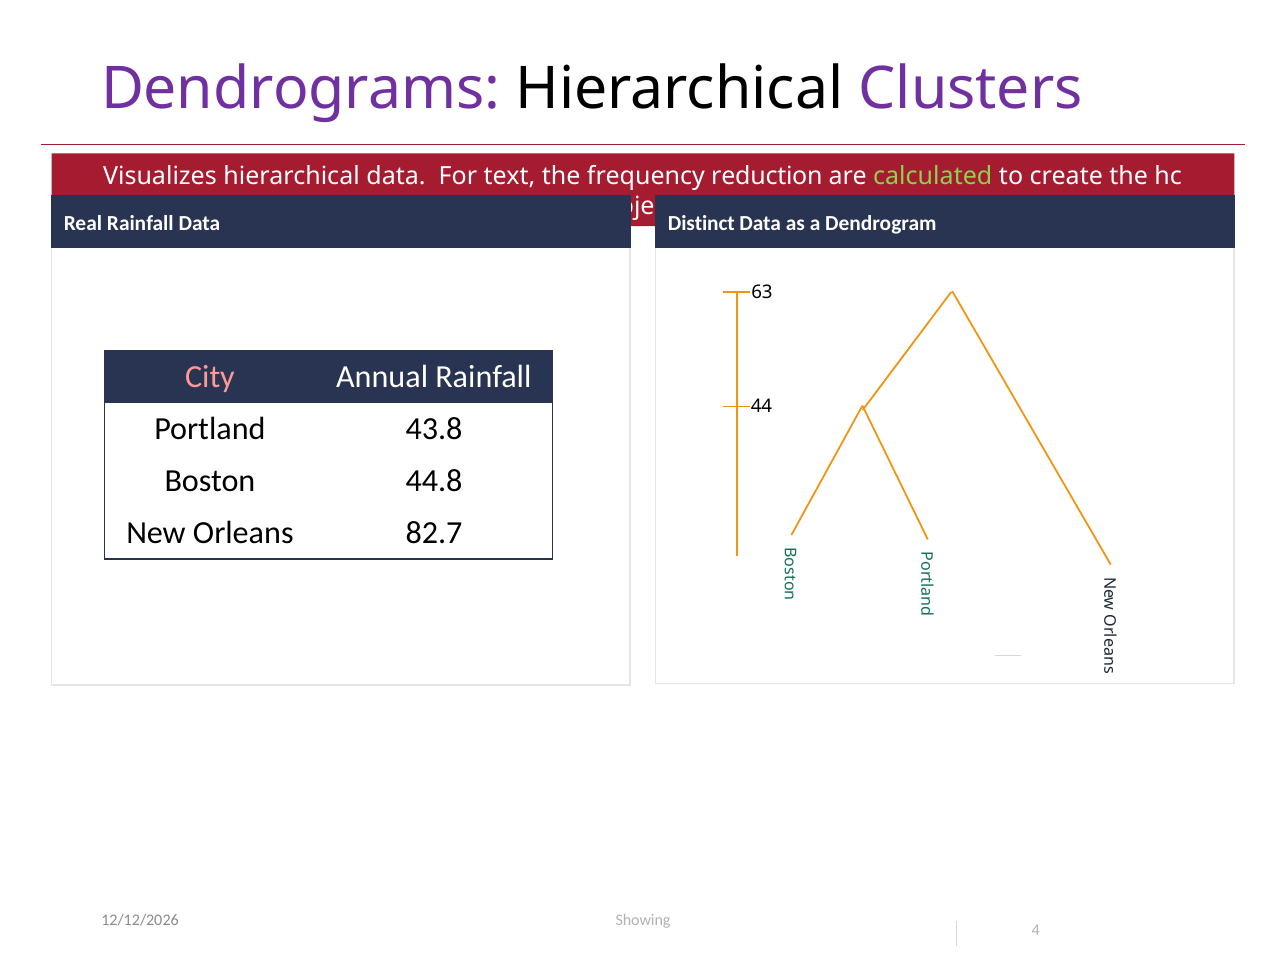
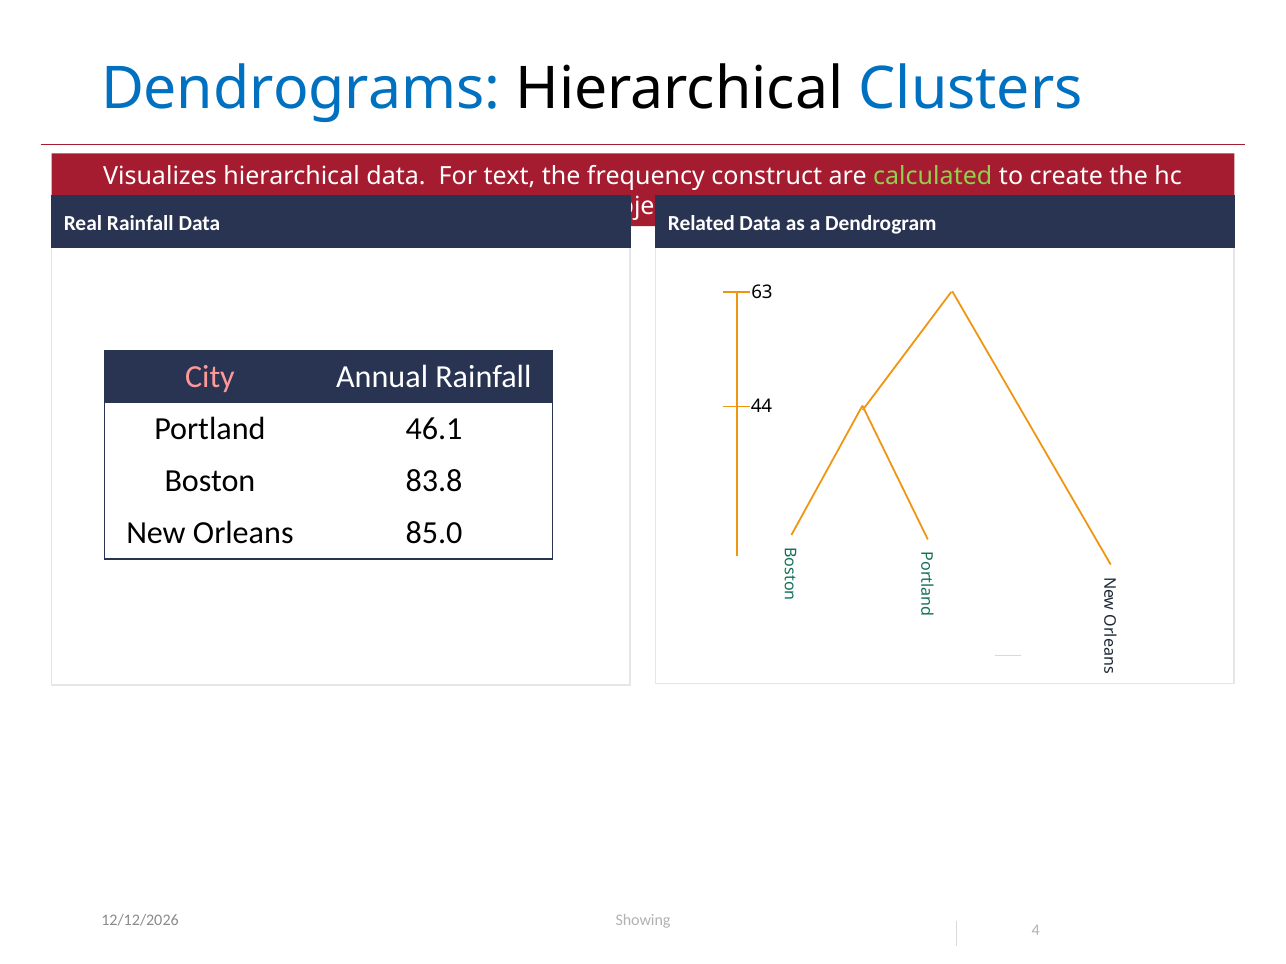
Dendrograms colour: purple -> blue
Clusters colour: purple -> blue
reduction: reduction -> construct
Distinct: Distinct -> Related
43.8: 43.8 -> 46.1
44.8: 44.8 -> 83.8
82.7: 82.7 -> 85.0
